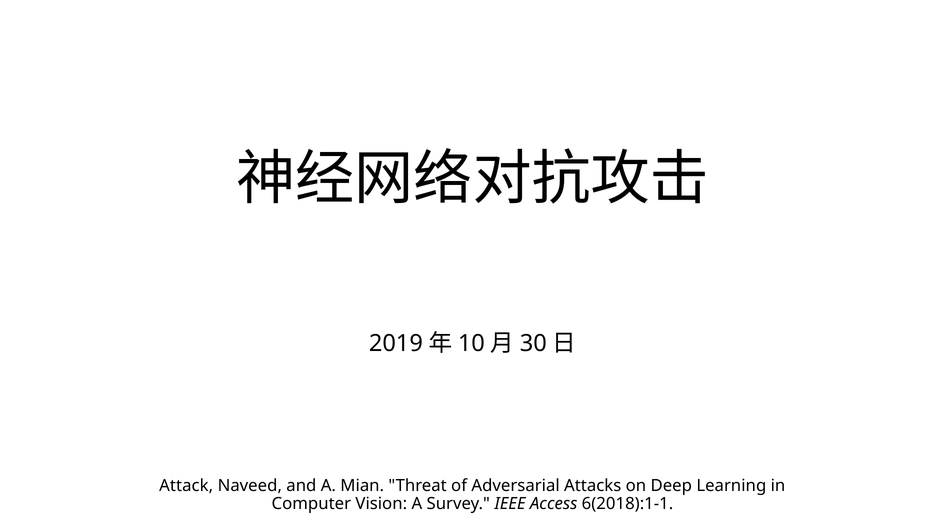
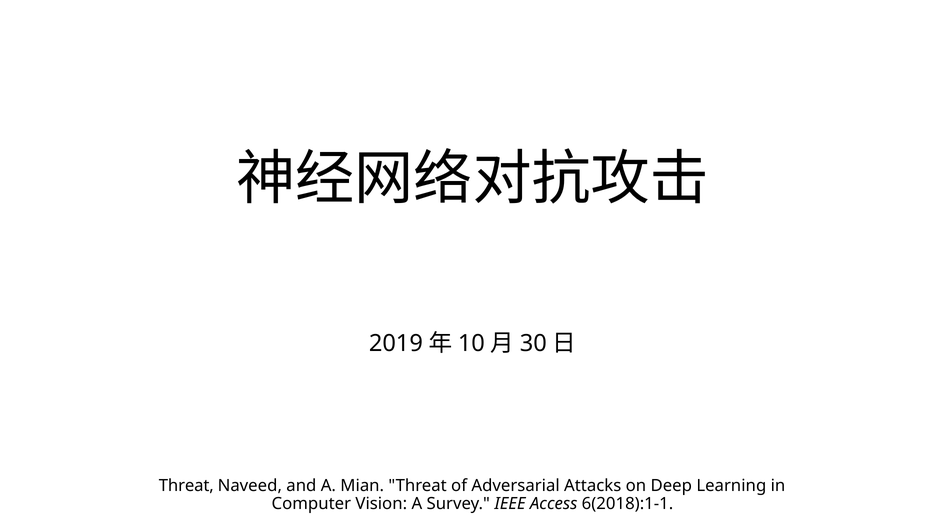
Attack at (186, 485): Attack -> Threat
